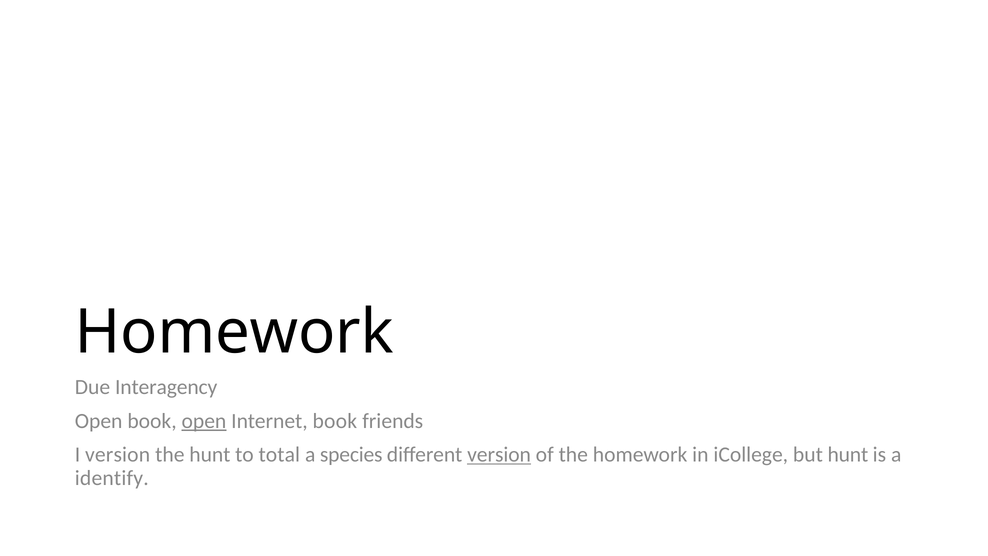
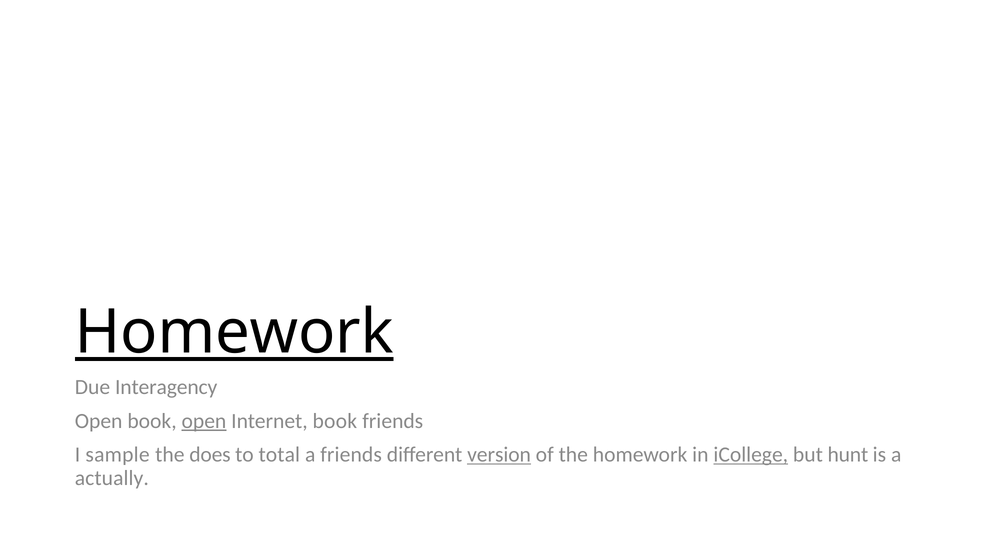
Homework at (234, 332) underline: none -> present
I version: version -> sample
the hunt: hunt -> does
a species: species -> friends
iCollege underline: none -> present
identify: identify -> actually
